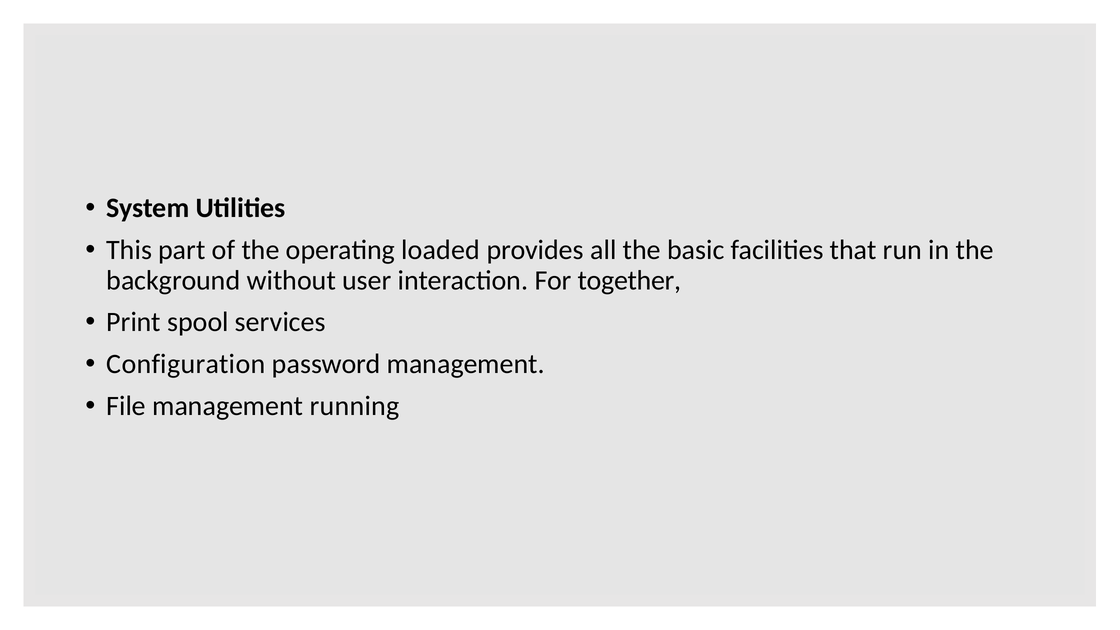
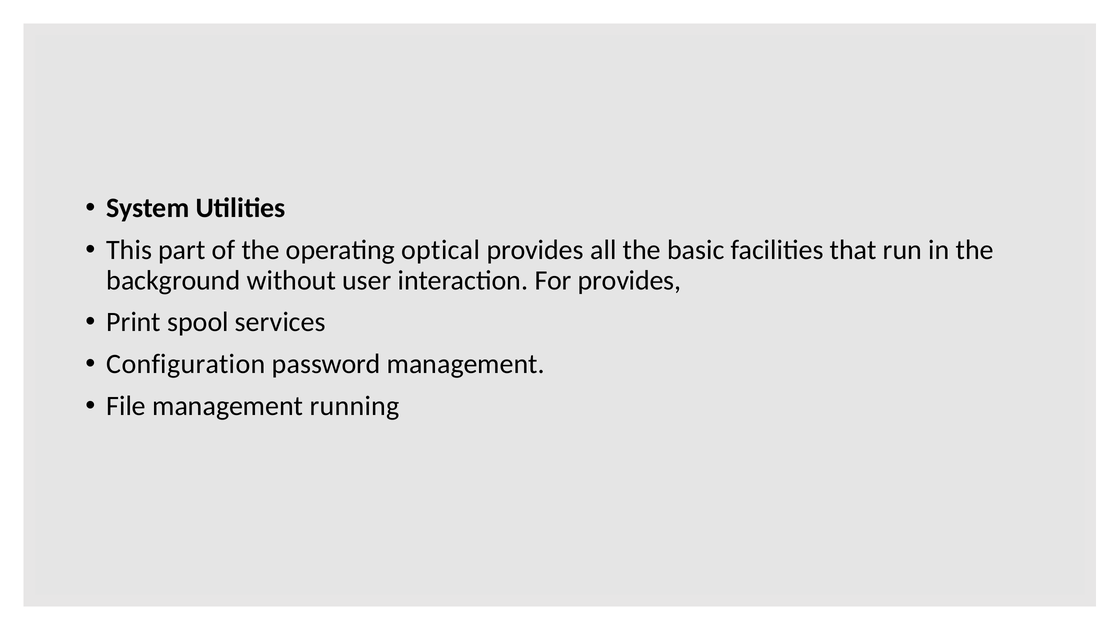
loaded: loaded -> optical
For together: together -> provides
